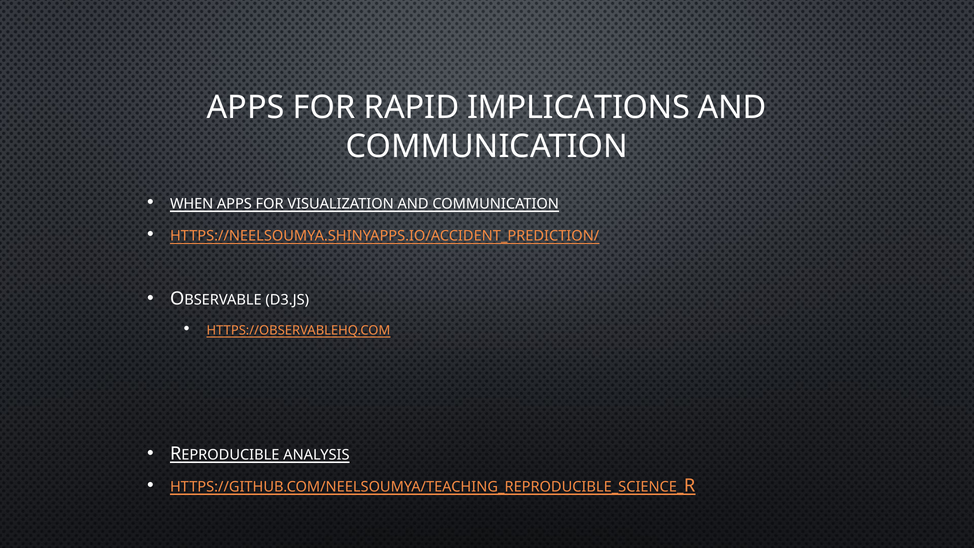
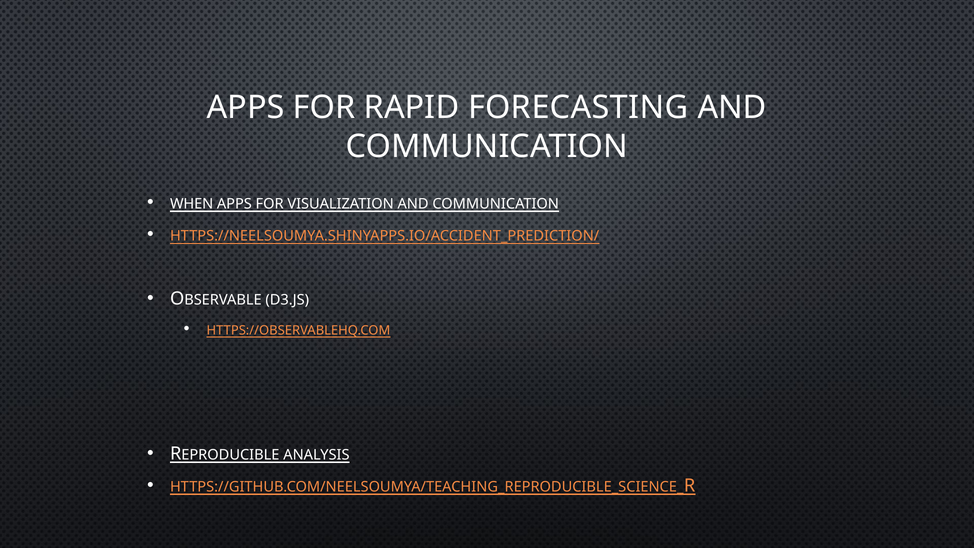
IMPLICATIONS: IMPLICATIONS -> FORECASTING
